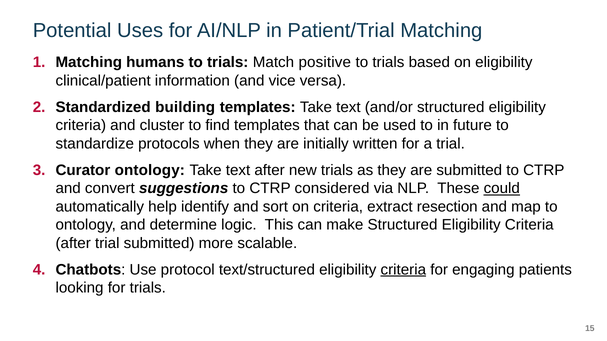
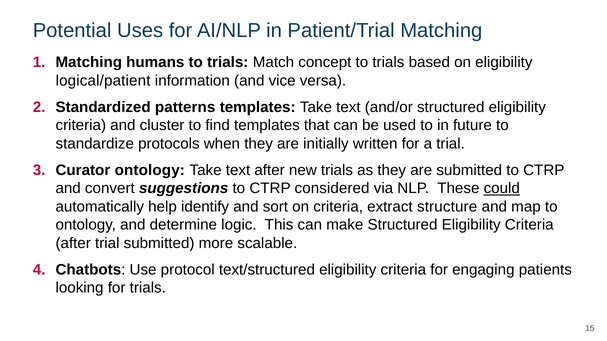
positive: positive -> concept
clinical/patient: clinical/patient -> logical/patient
building: building -> patterns
resection: resection -> structure
criteria at (403, 270) underline: present -> none
